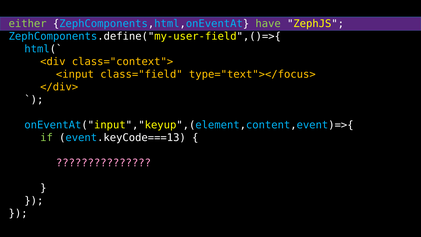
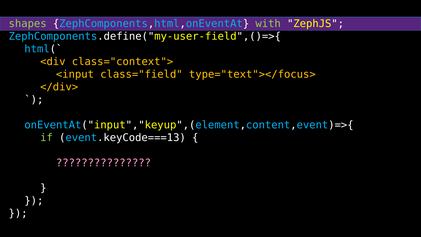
either: either -> shapes
have: have -> with
